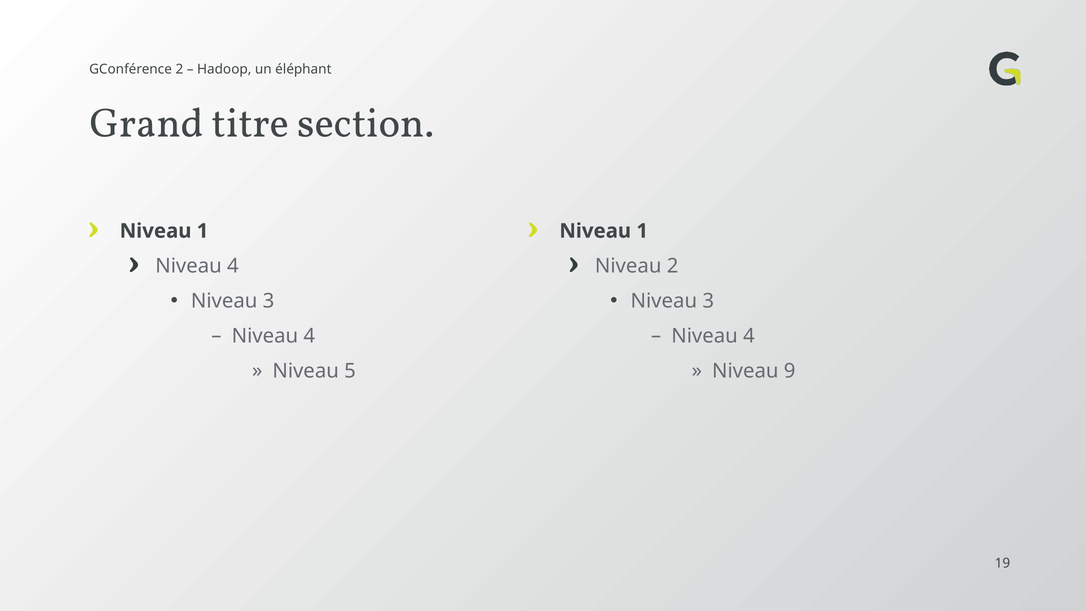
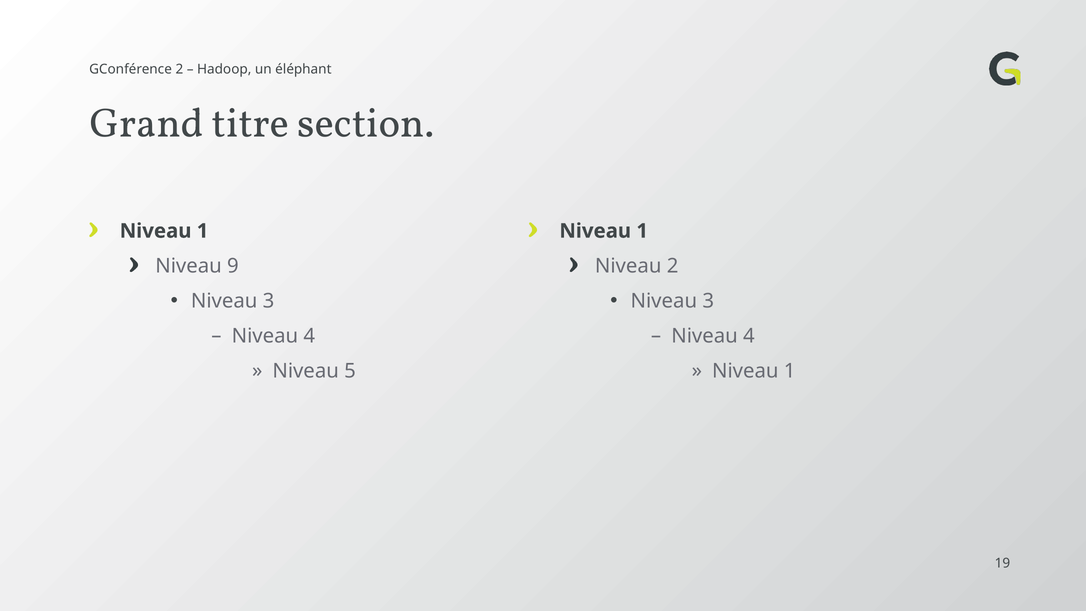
4 at (233, 266): 4 -> 9
9 at (790, 371): 9 -> 1
